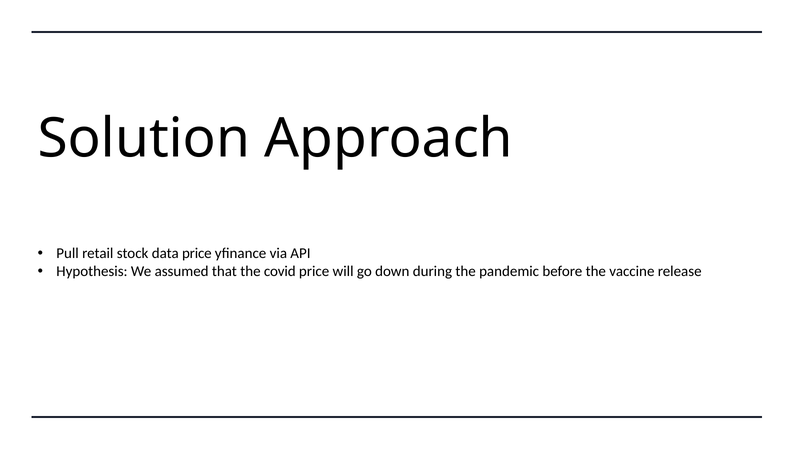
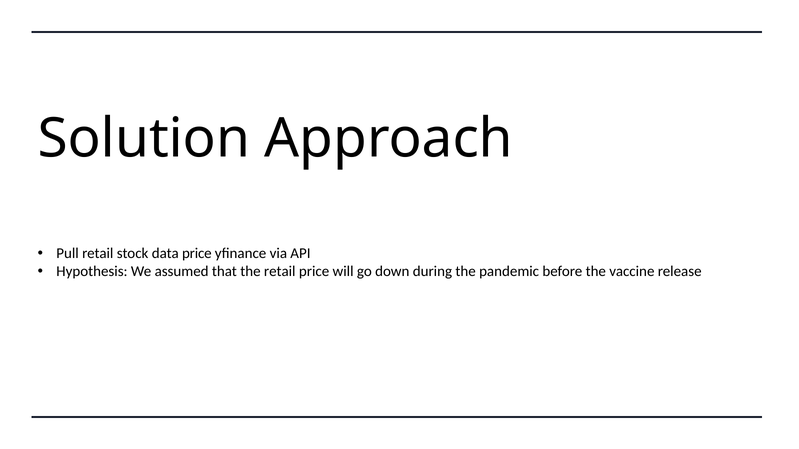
the covid: covid -> retail
